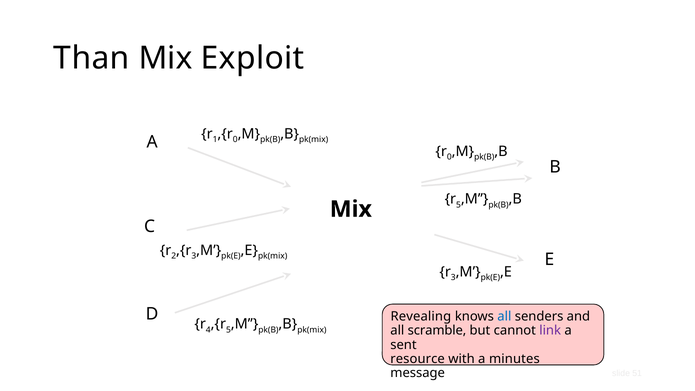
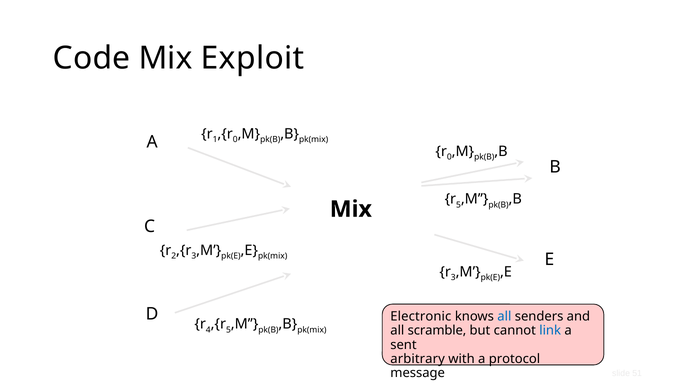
Than: Than -> Code
Revealing: Revealing -> Electronic
link colour: purple -> blue
resource: resource -> arbitrary
minutes: minutes -> protocol
